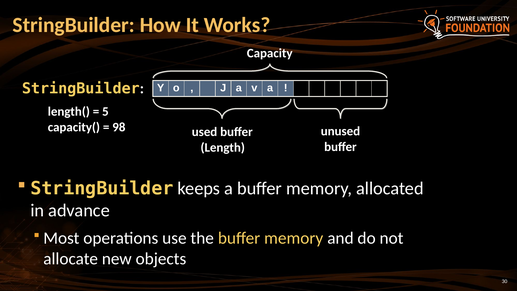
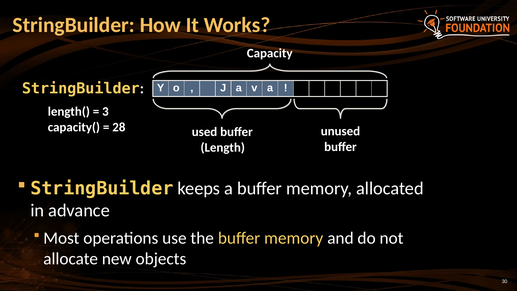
5: 5 -> 3
98: 98 -> 28
